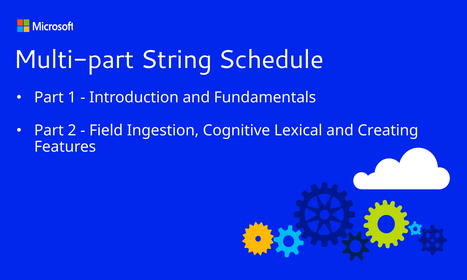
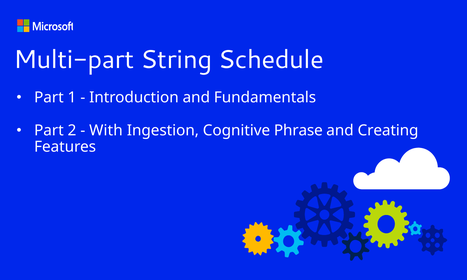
Field: Field -> With
Lexical: Lexical -> Phrase
